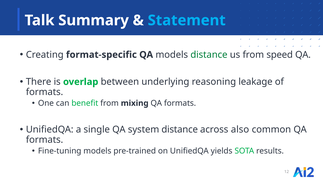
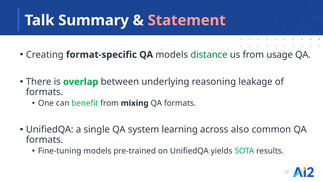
Statement colour: light blue -> pink
speed: speed -> usage
system distance: distance -> learning
